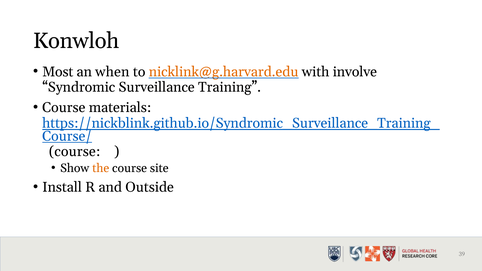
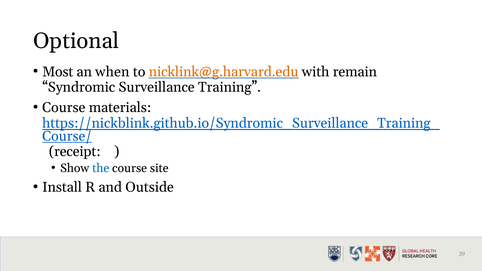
Konwloh: Konwloh -> Optional
involve: involve -> remain
course at (75, 152): course -> receipt
the colour: orange -> blue
